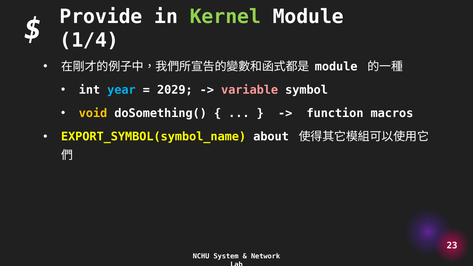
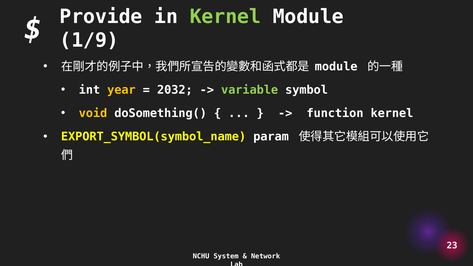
1/4: 1/4 -> 1/9
year colour: light blue -> yellow
2029: 2029 -> 2032
variable colour: pink -> light green
function macros: macros -> kernel
about: about -> param
